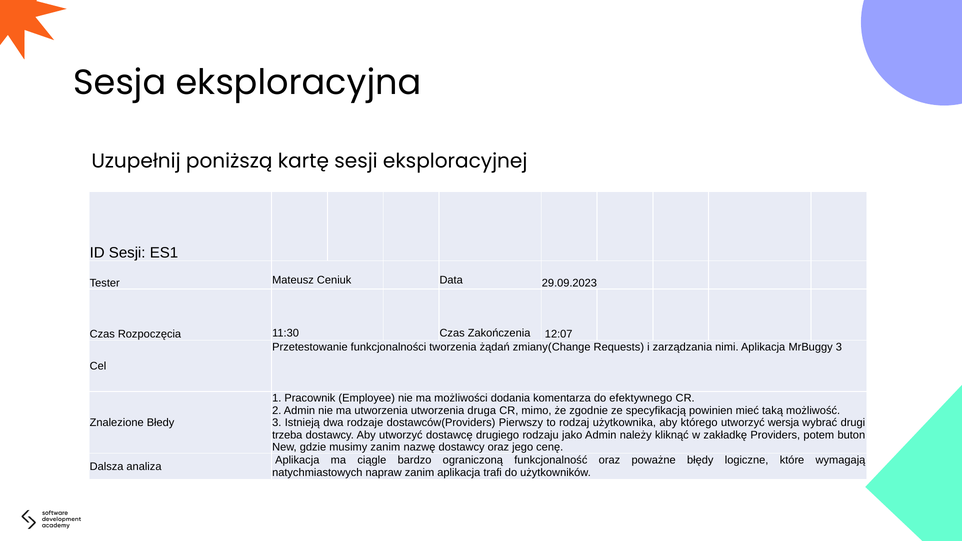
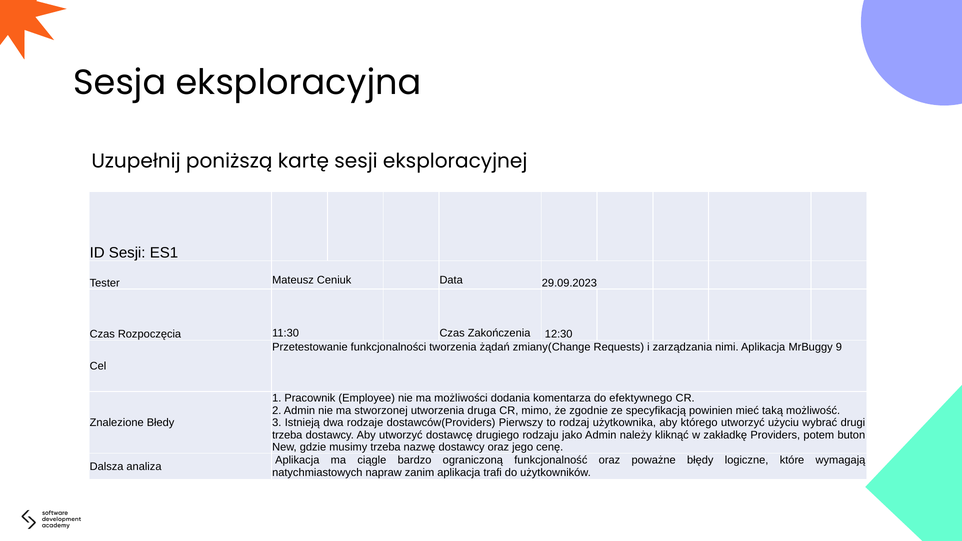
12:07: 12:07 -> 12:30
MrBuggy 3: 3 -> 9
ma utworzenia: utworzenia -> stworzonej
wersja: wersja -> użyciu
musimy zanim: zanim -> trzeba
